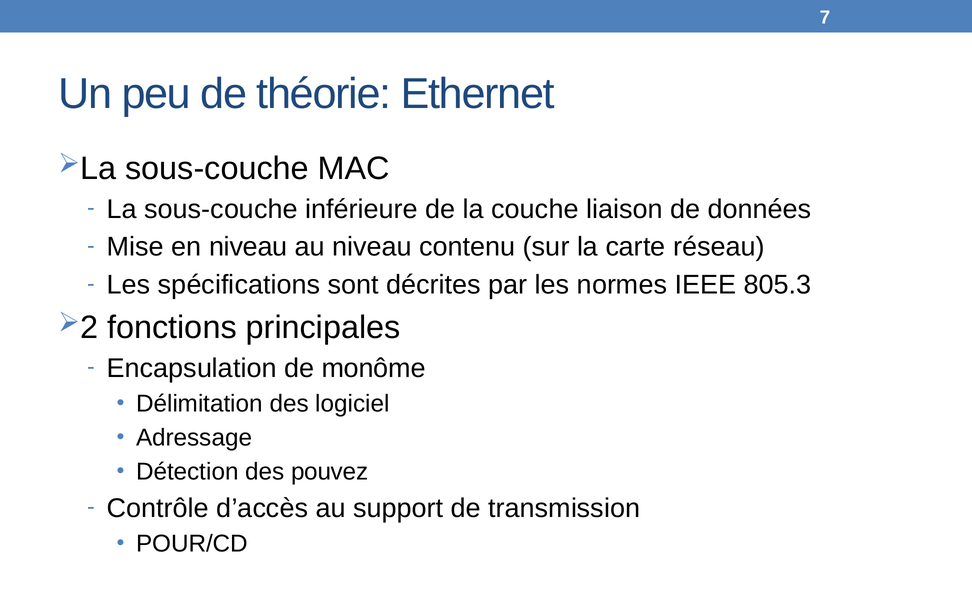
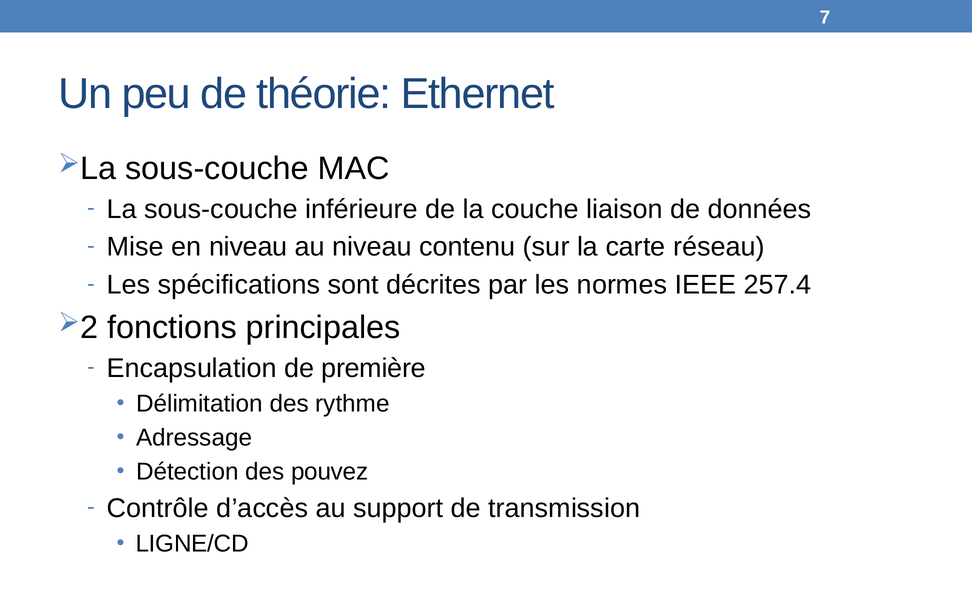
805.3: 805.3 -> 257.4
monôme: monôme -> première
logiciel: logiciel -> rythme
POUR/CD: POUR/CD -> LIGNE/CD
